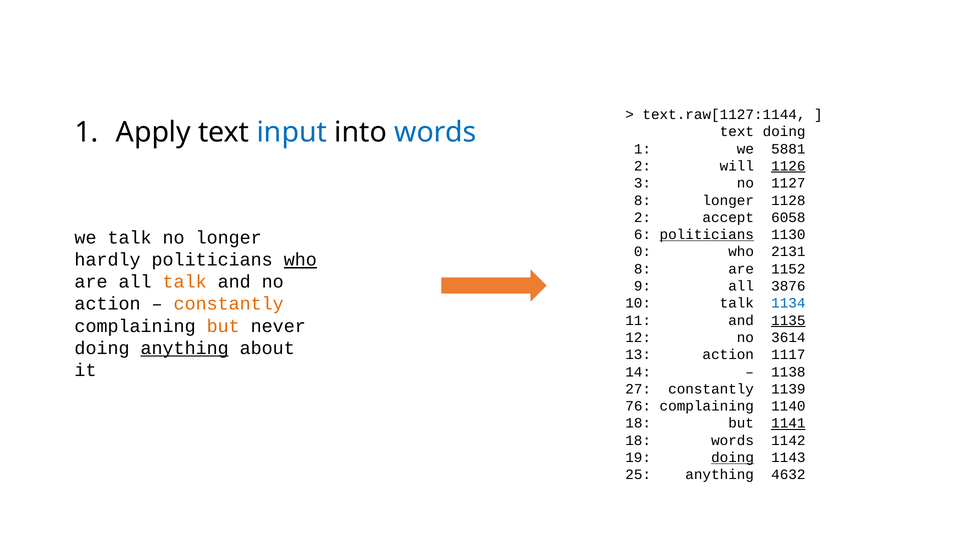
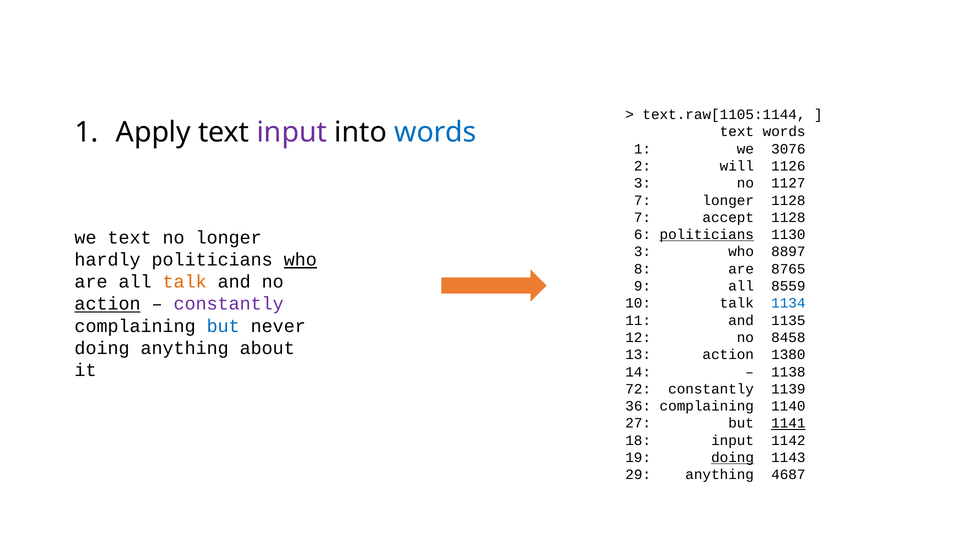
text.raw[1127:1144: text.raw[1127:1144 -> text.raw[1105:1144
input at (292, 132) colour: blue -> purple
text doing: doing -> words
5881: 5881 -> 3076
1126 underline: present -> none
8 at (642, 200): 8 -> 7
2 at (642, 217): 2 -> 7
accept 6058: 6058 -> 1128
we talk: talk -> text
0 at (642, 252): 0 -> 3
2131: 2131 -> 8897
1152: 1152 -> 8765
3876: 3876 -> 8559
action at (108, 304) underline: none -> present
constantly at (229, 304) colour: orange -> purple
1135 underline: present -> none
but at (223, 326) colour: orange -> blue
3614: 3614 -> 8458
anything at (185, 348) underline: present -> none
1117: 1117 -> 1380
27: 27 -> 72
76: 76 -> 36
18 at (638, 423): 18 -> 27
18 words: words -> input
25: 25 -> 29
4632: 4632 -> 4687
